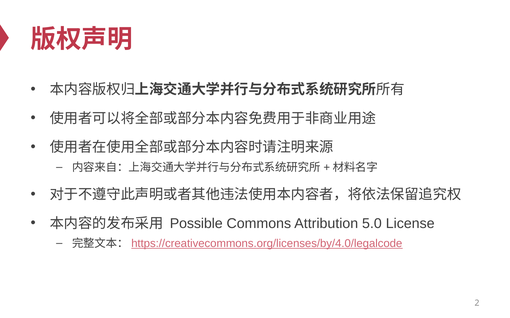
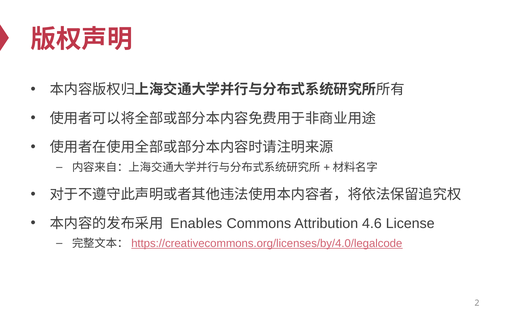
Possible: Possible -> Enables
5.0: 5.0 -> 4.6
